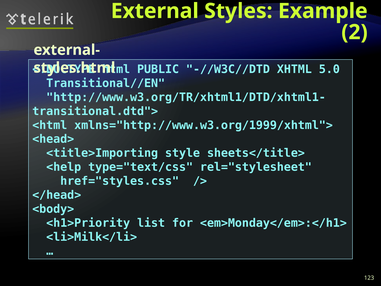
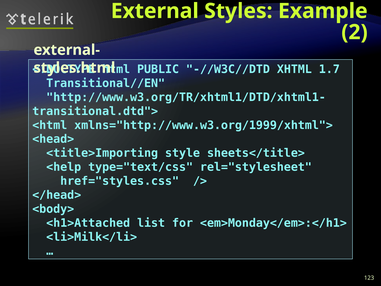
5.0: 5.0 -> 1.7
<h1>Priority: <h1>Priority -> <h1>Attached
